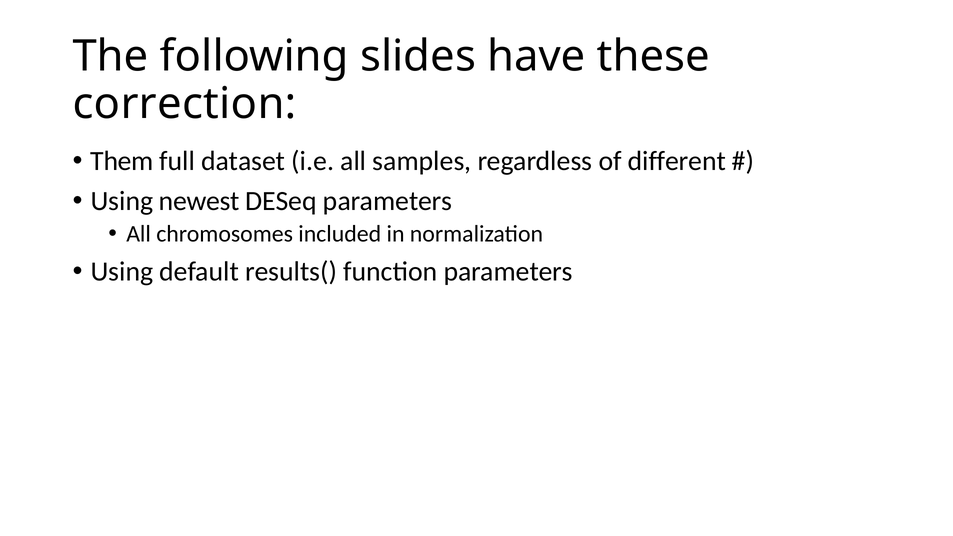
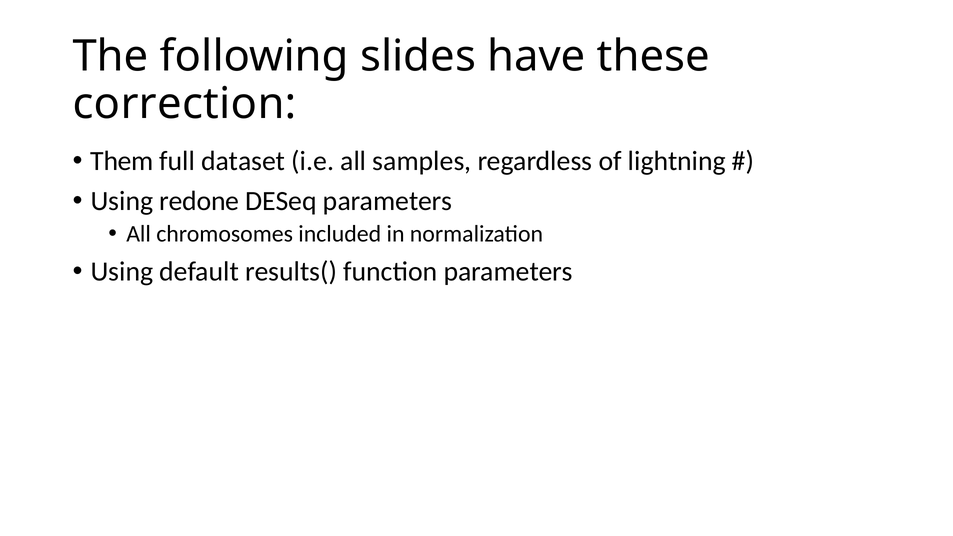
different: different -> lightning
newest: newest -> redone
